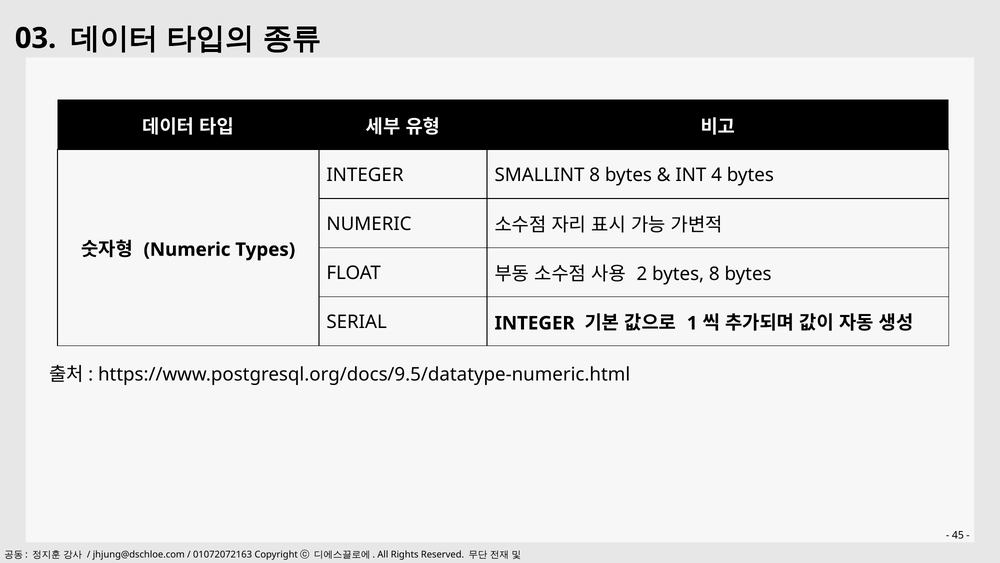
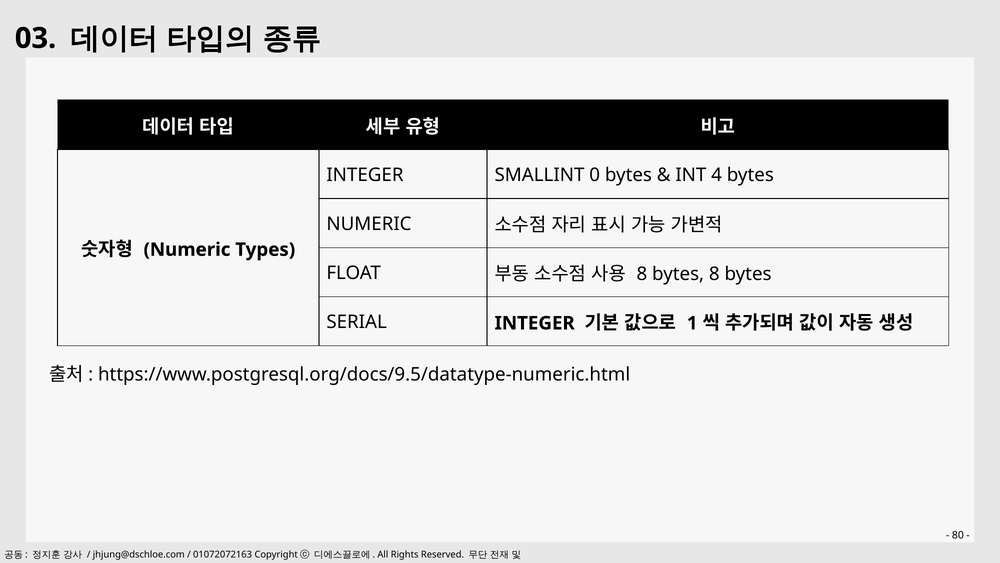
SMALLINT 8: 8 -> 0
2 at (642, 274): 2 -> 8
45: 45 -> 80
